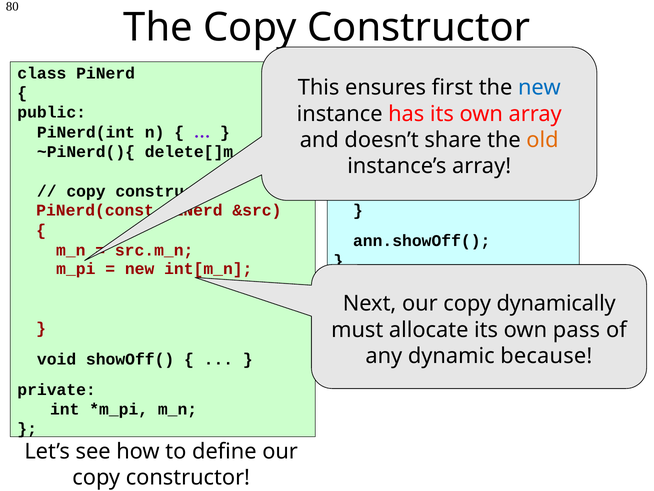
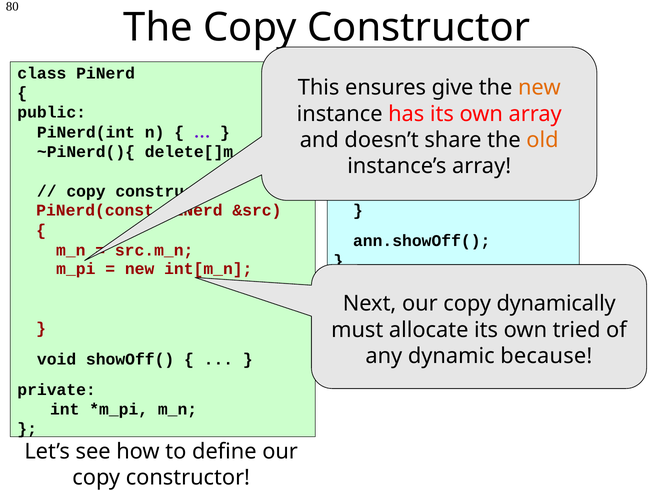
first: first -> give
new at (539, 88) colour: blue -> orange
pass: pass -> tried
